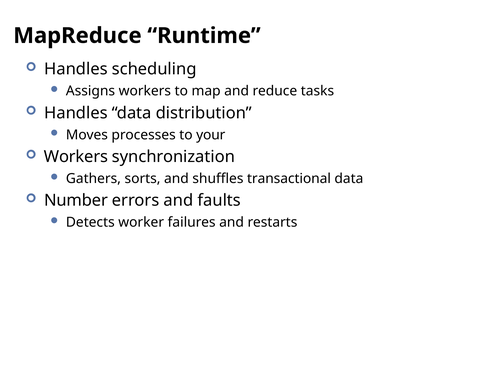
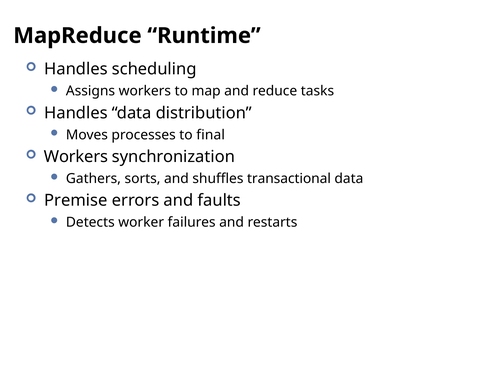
your: your -> final
Number: Number -> Premise
